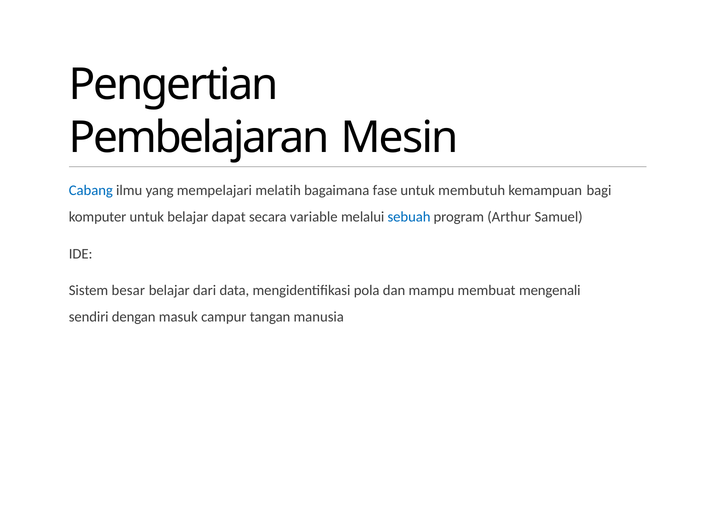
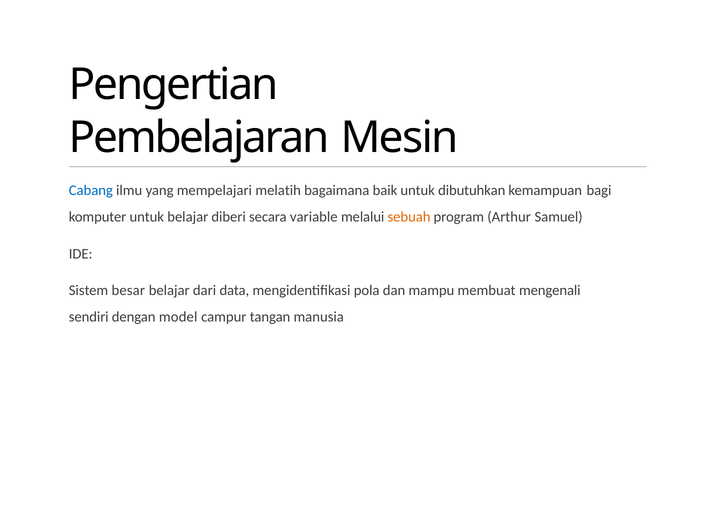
fase: fase -> baik
membutuh: membutuh -> dibutuhkan
dapat: dapat -> diberi
sebuah colour: blue -> orange
masuk: masuk -> model
